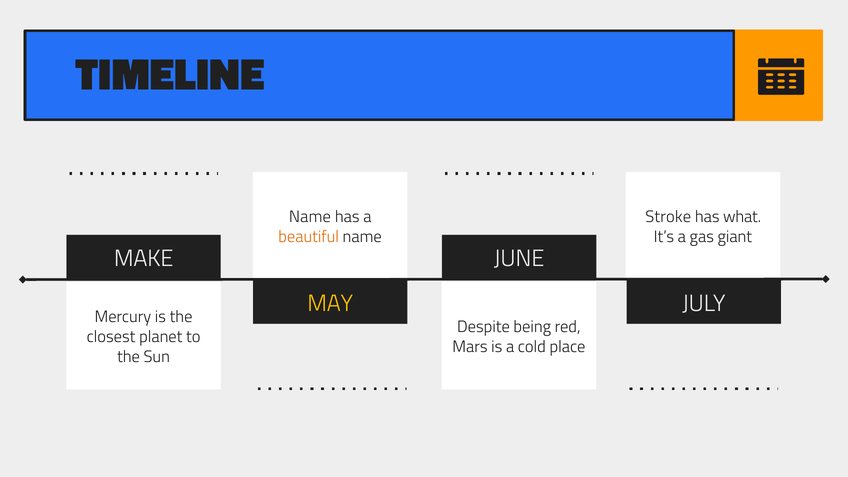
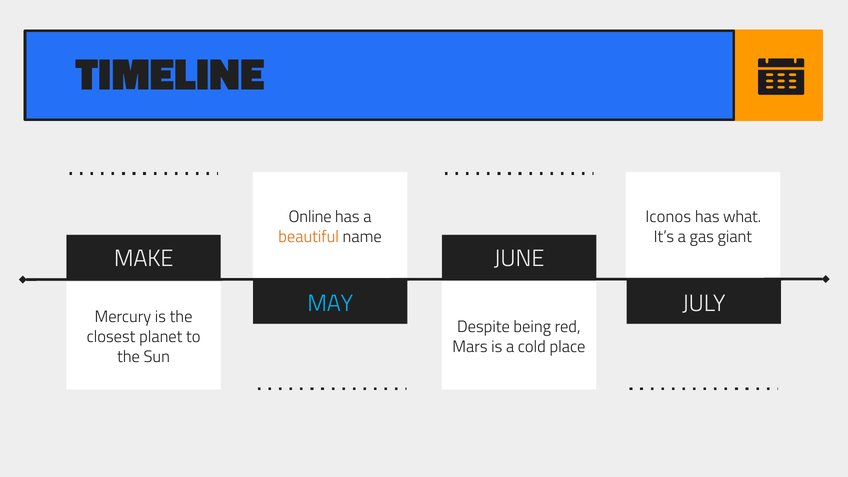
Name at (310, 217): Name -> Online
Stroke: Stroke -> Iconos
MAY colour: yellow -> light blue
